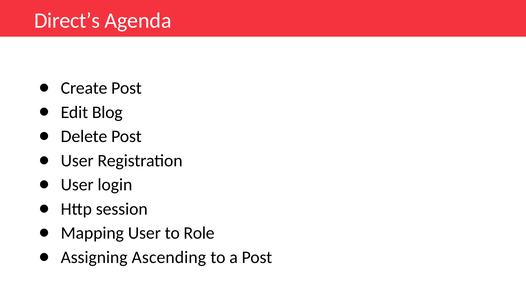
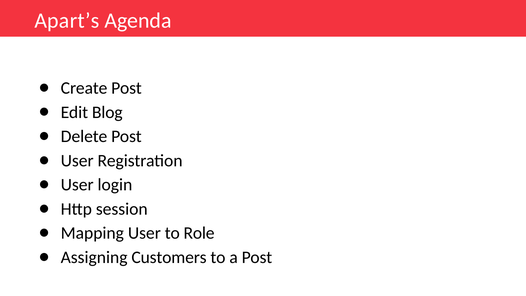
Direct’s: Direct’s -> Apart’s
Ascending: Ascending -> Customers
